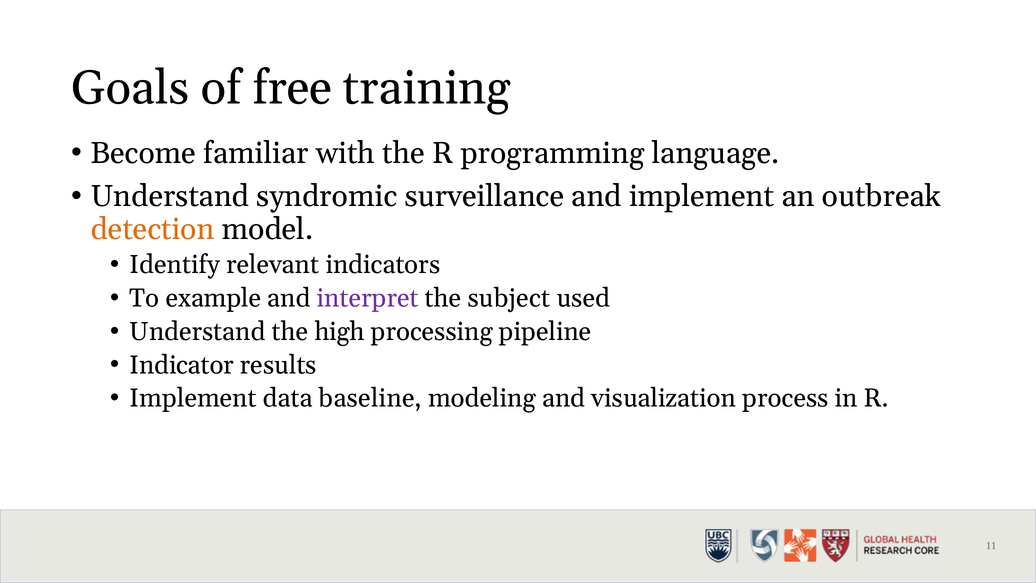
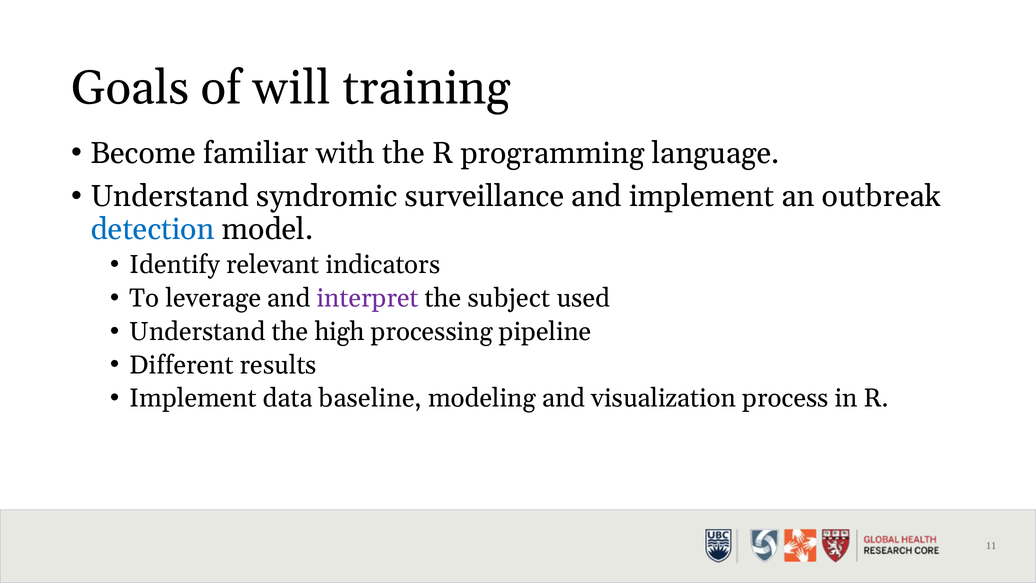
free: free -> will
detection colour: orange -> blue
example: example -> leverage
Indicator: Indicator -> Different
